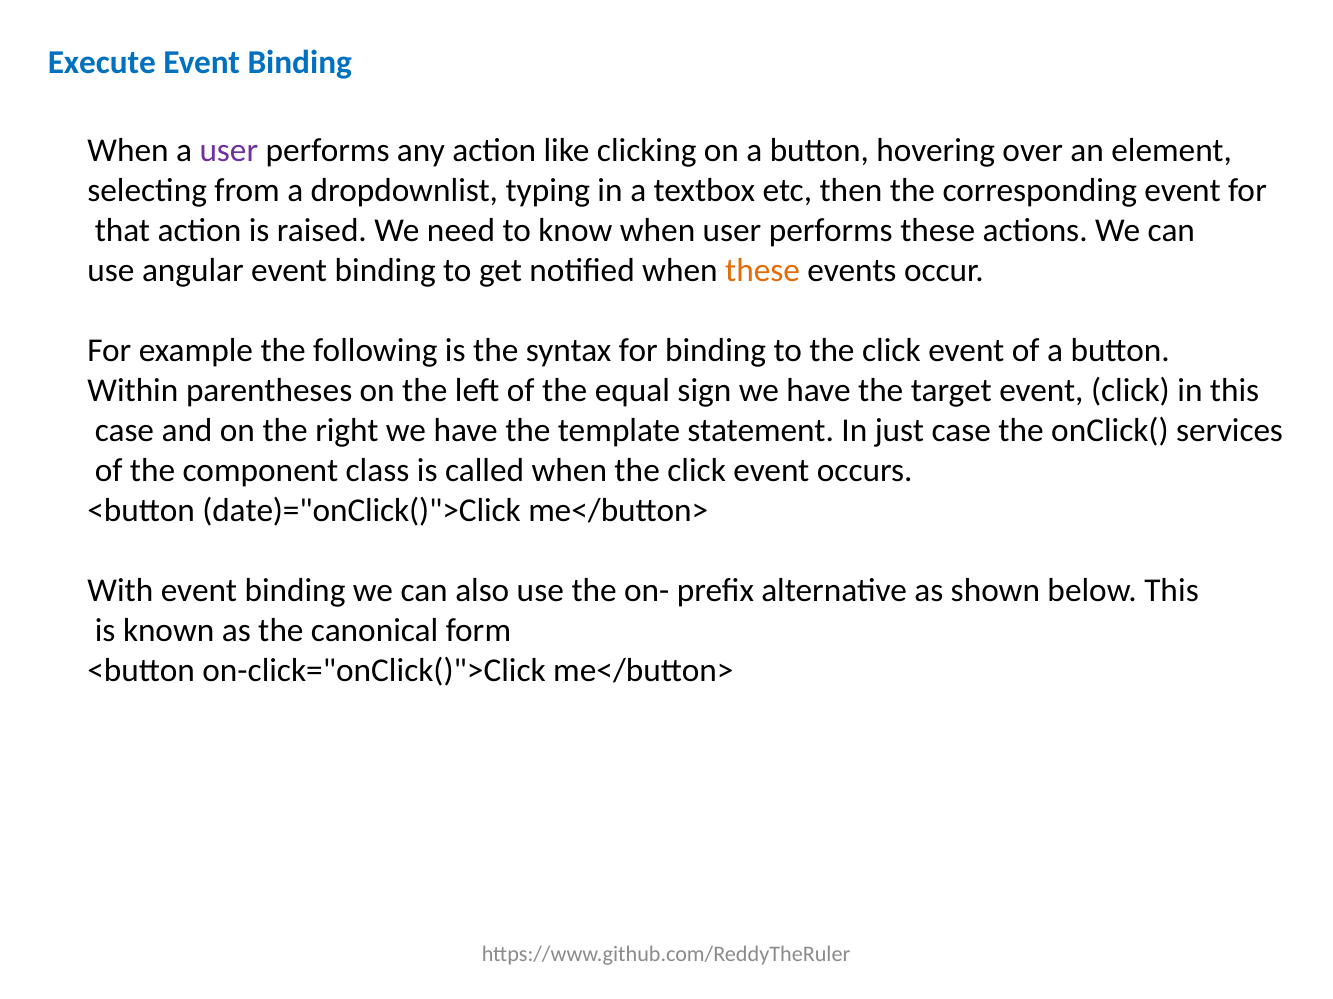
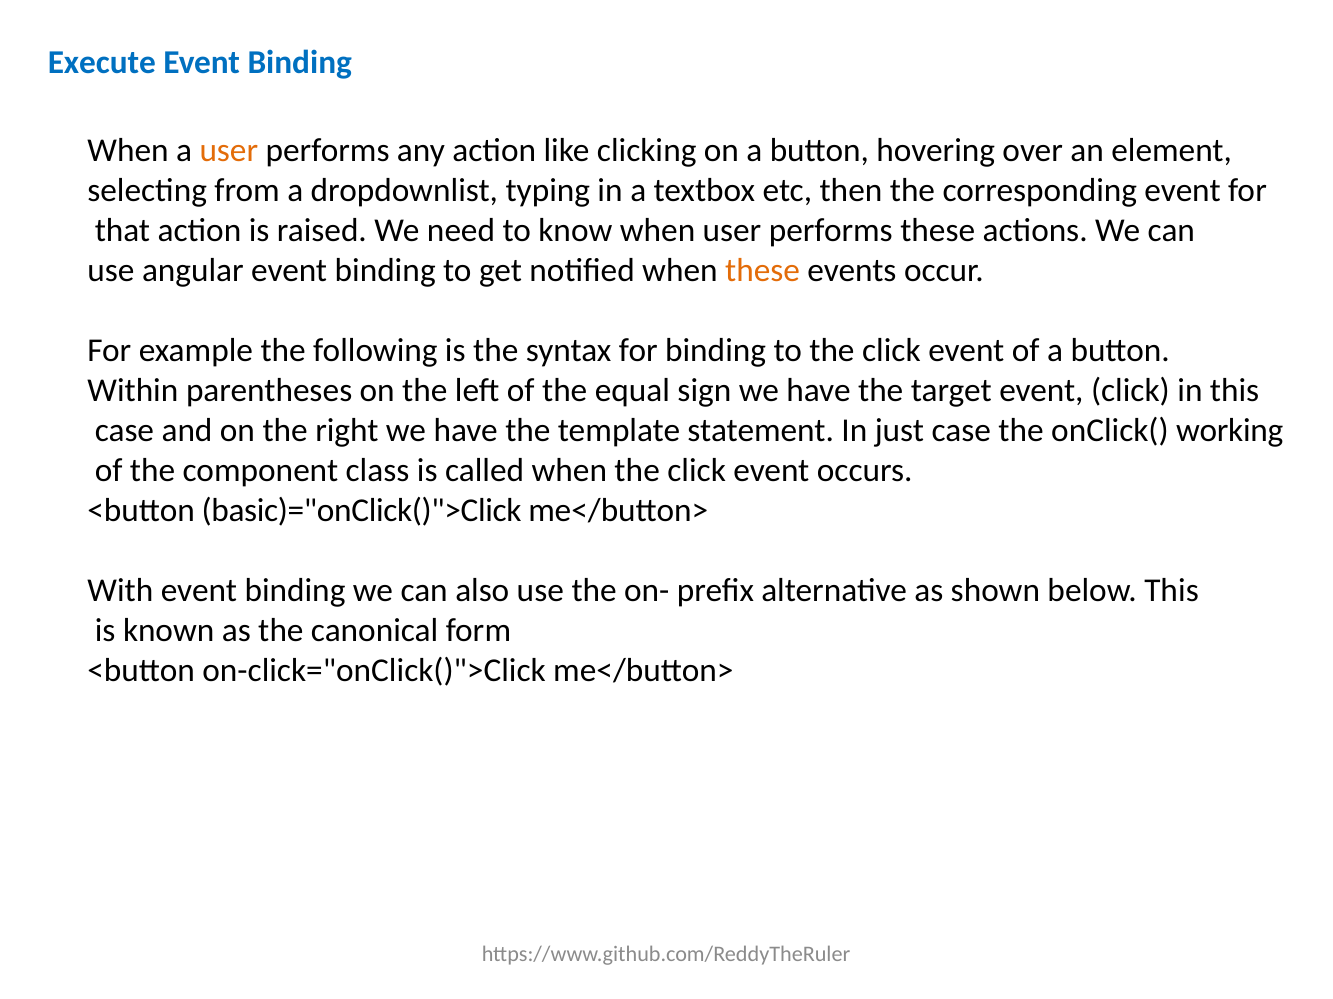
user at (229, 151) colour: purple -> orange
services: services -> working
date)="onClick()">Click: date)="onClick()">Click -> basic)="onClick()">Click
